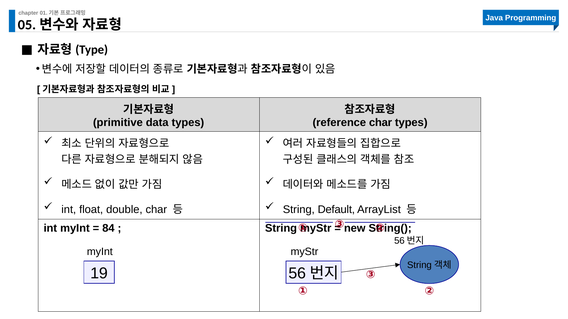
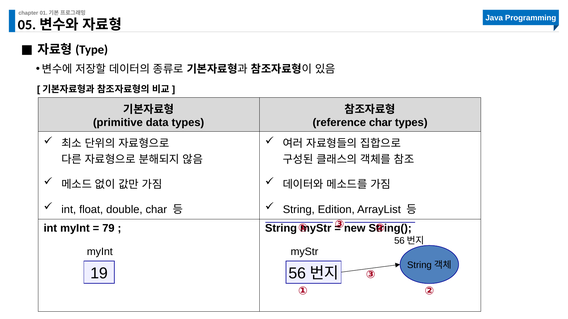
Default: Default -> Edition
84: 84 -> 79
